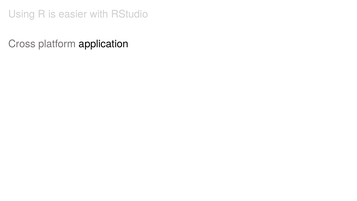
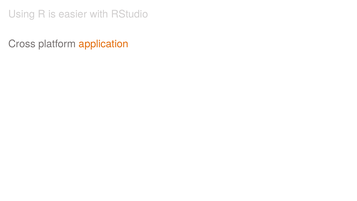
application colour: black -> orange
